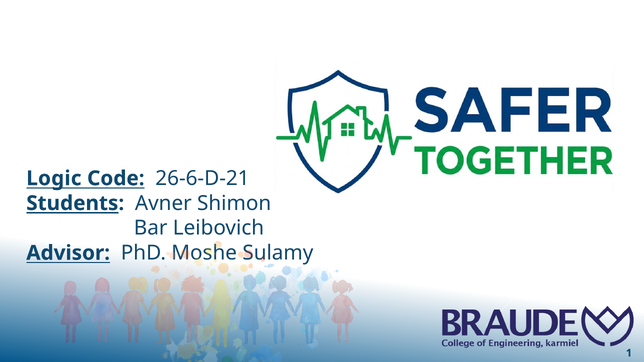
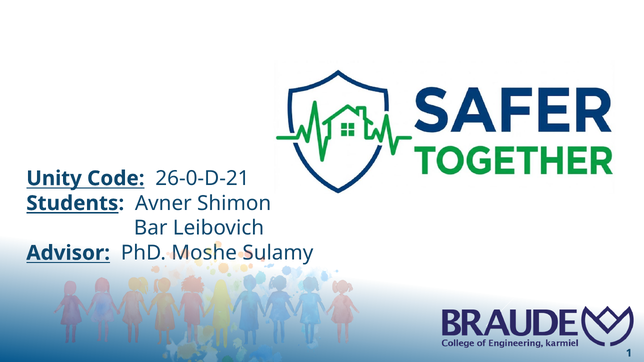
Logic: Logic -> Unity
26-6-D-21: 26-6-D-21 -> 26-0-D-21
